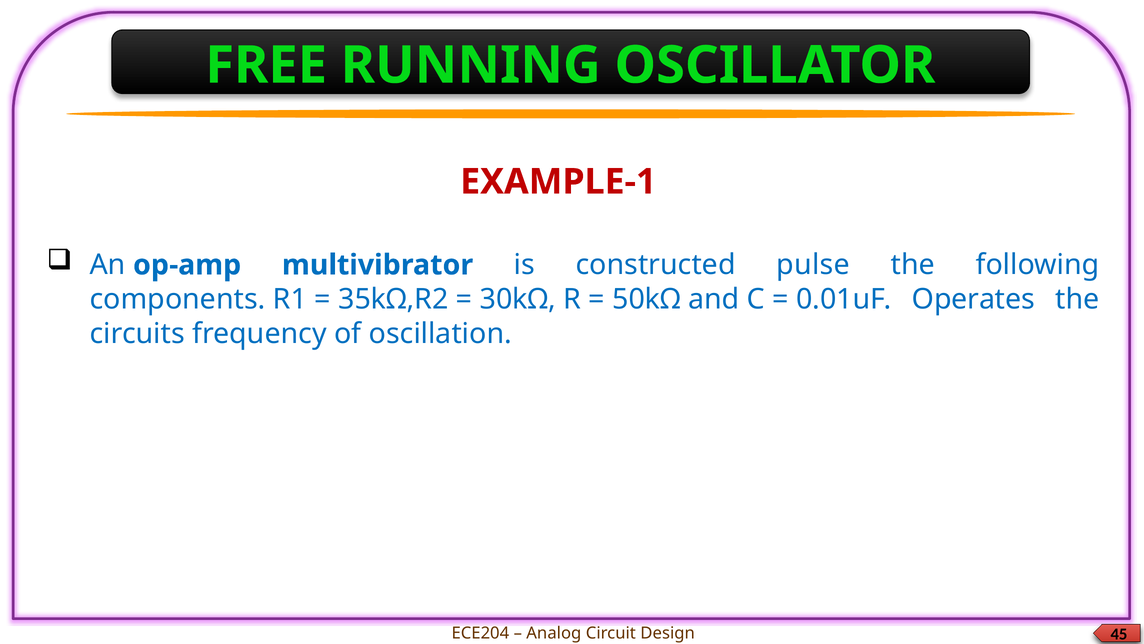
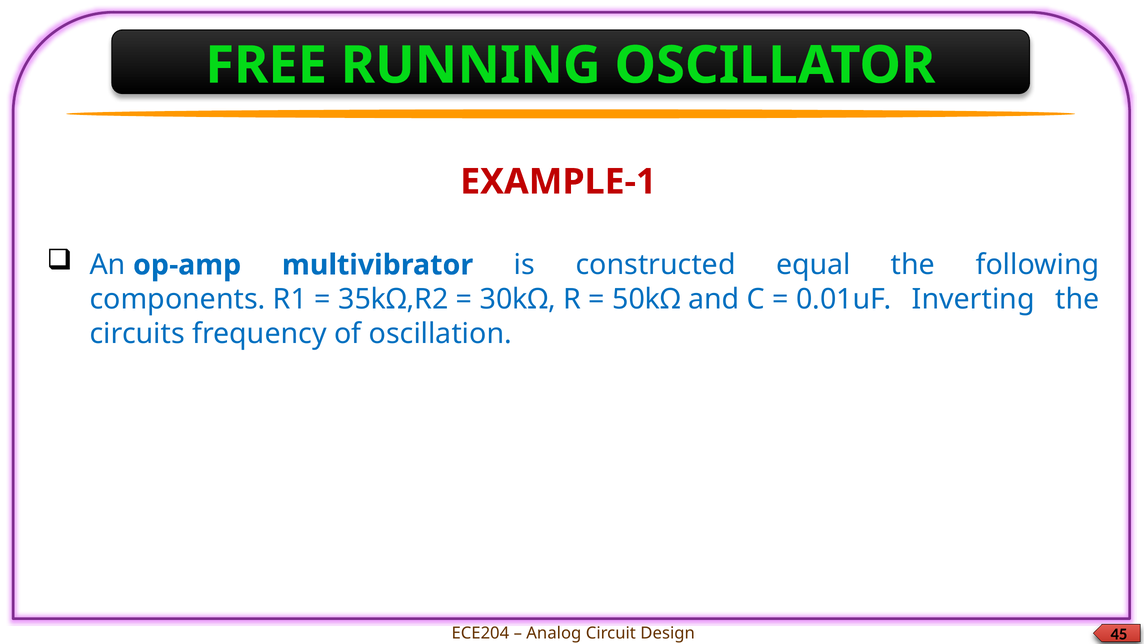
pulse: pulse -> equal
Operates: Operates -> Inverting
